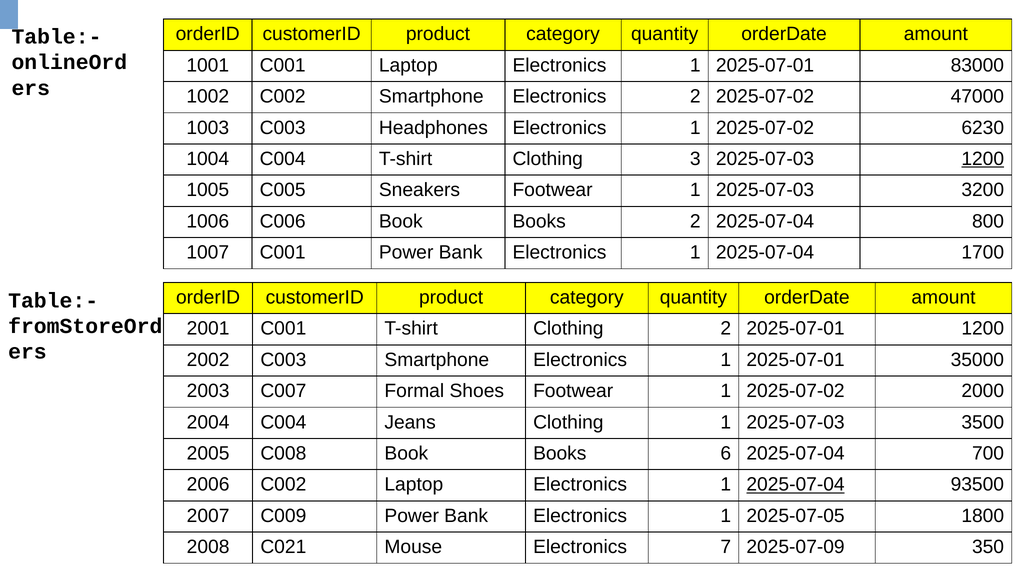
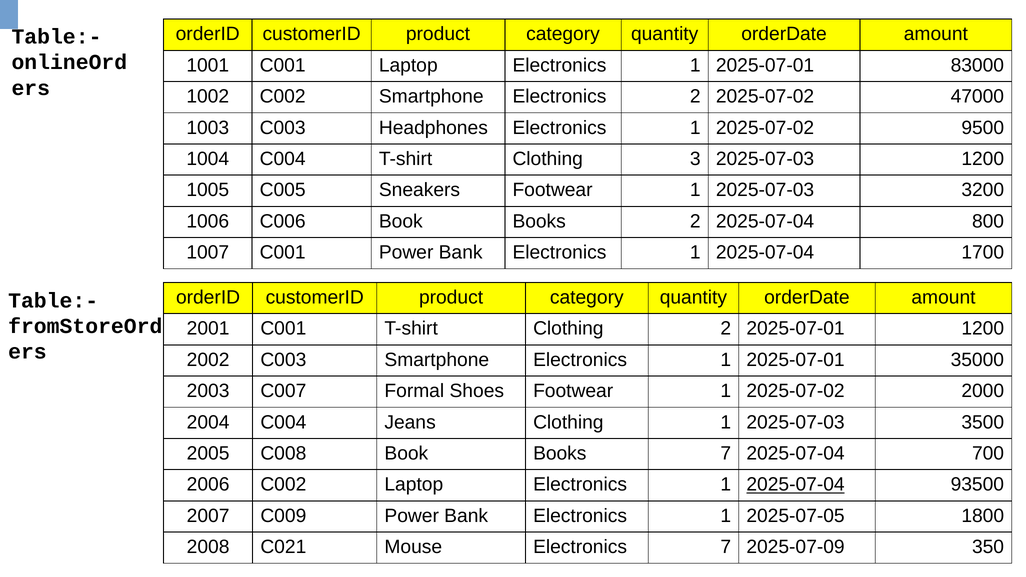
6230: 6230 -> 9500
1200 at (983, 159) underline: present -> none
Books 6: 6 -> 7
